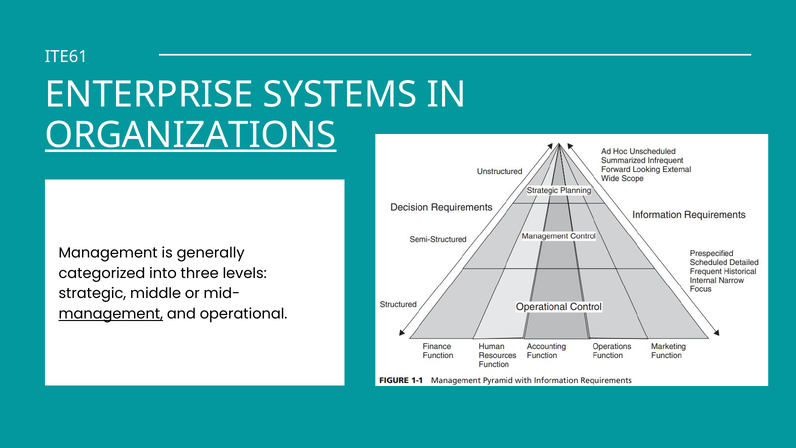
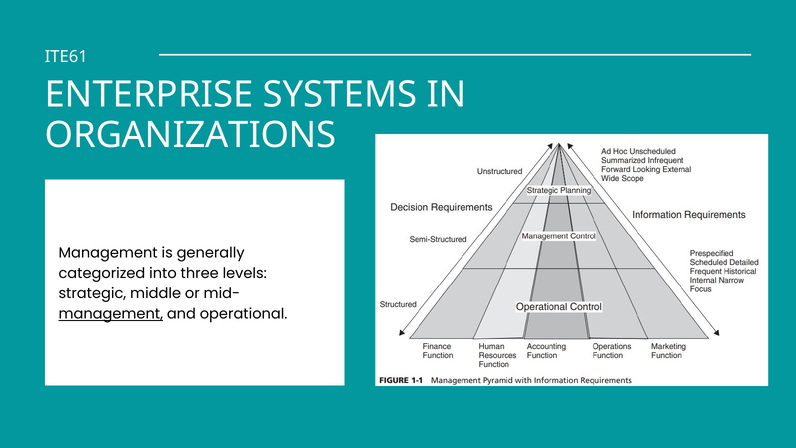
ORGANIZATIONS underline: present -> none
